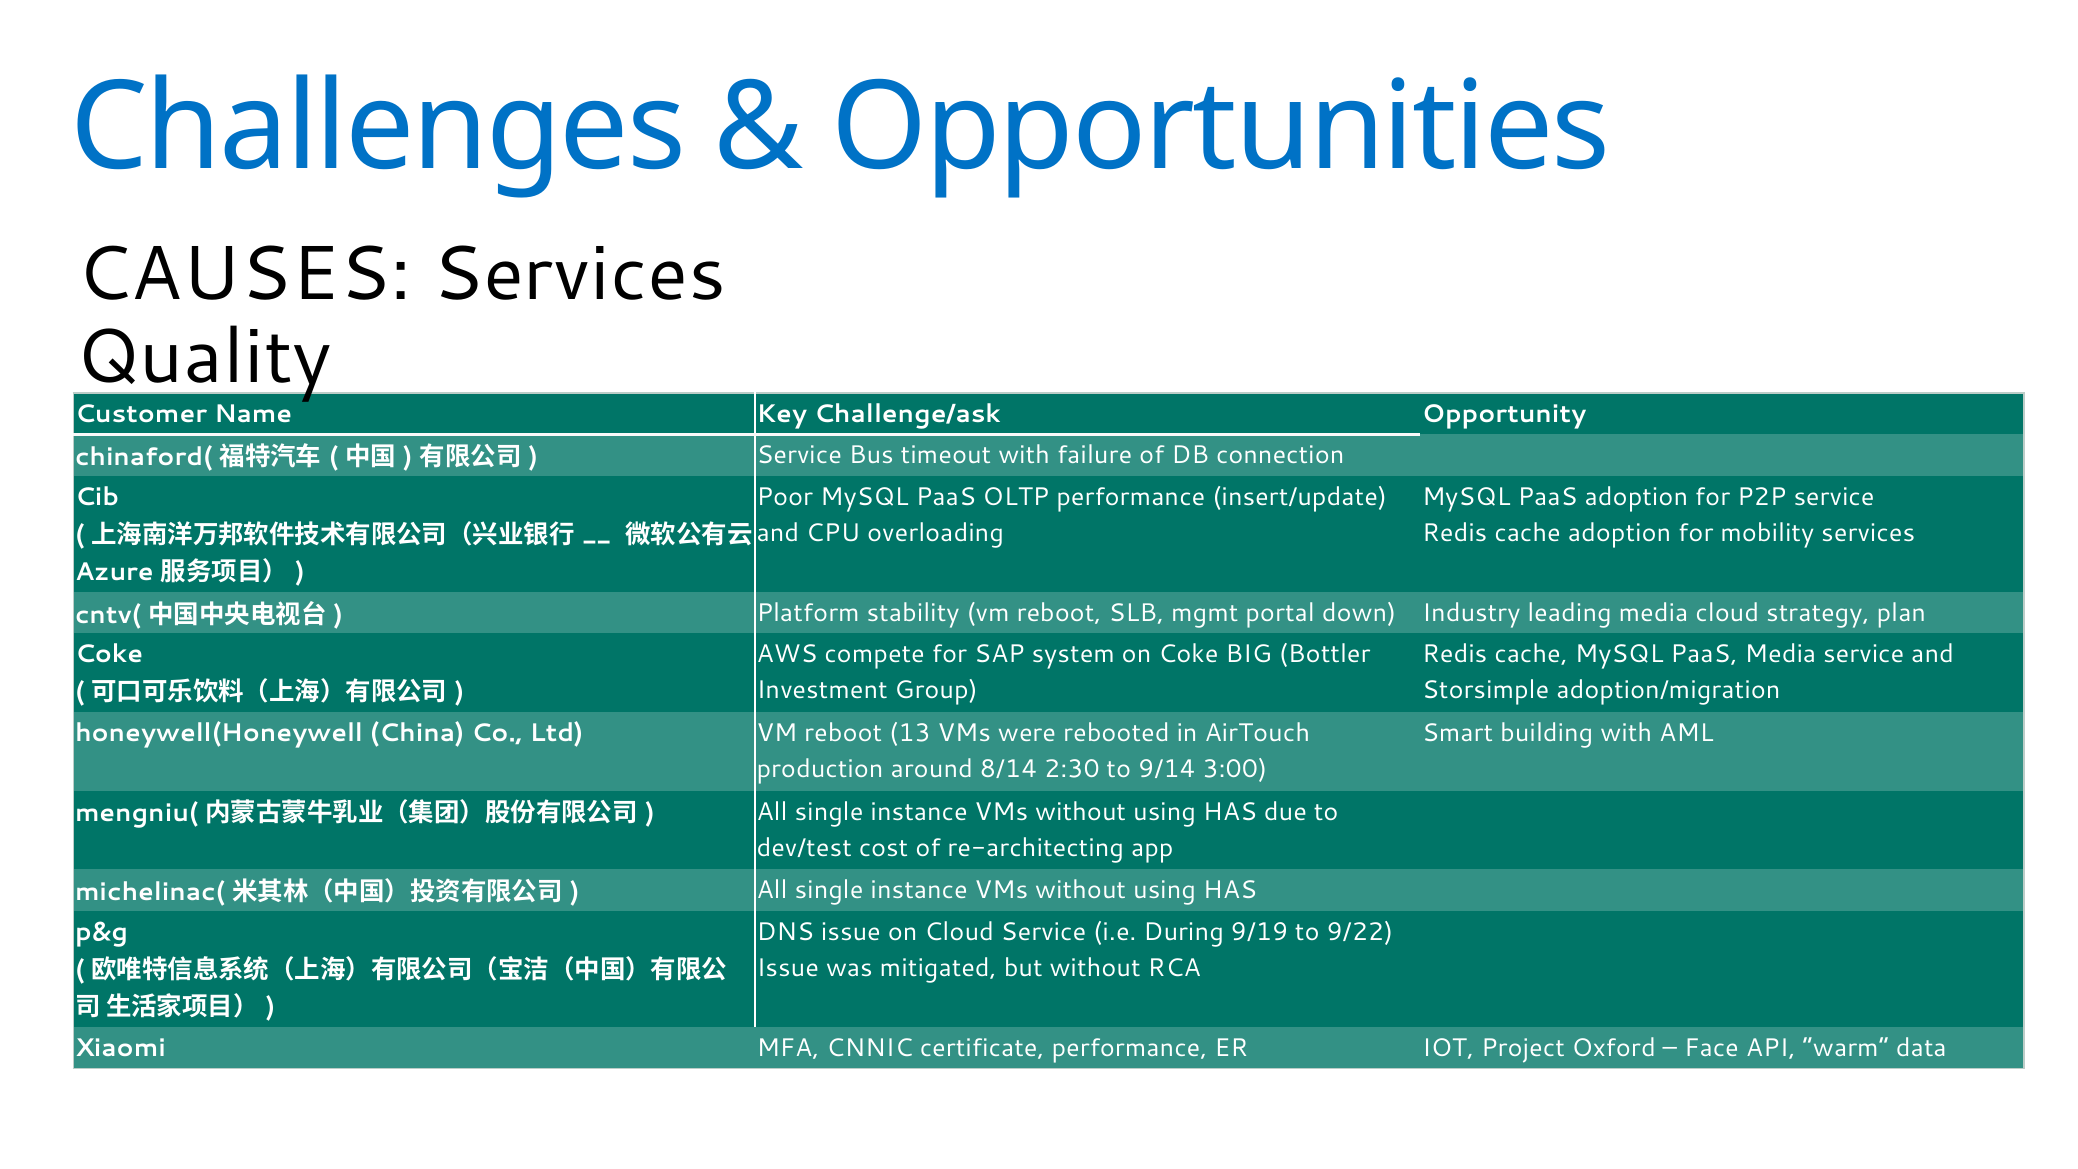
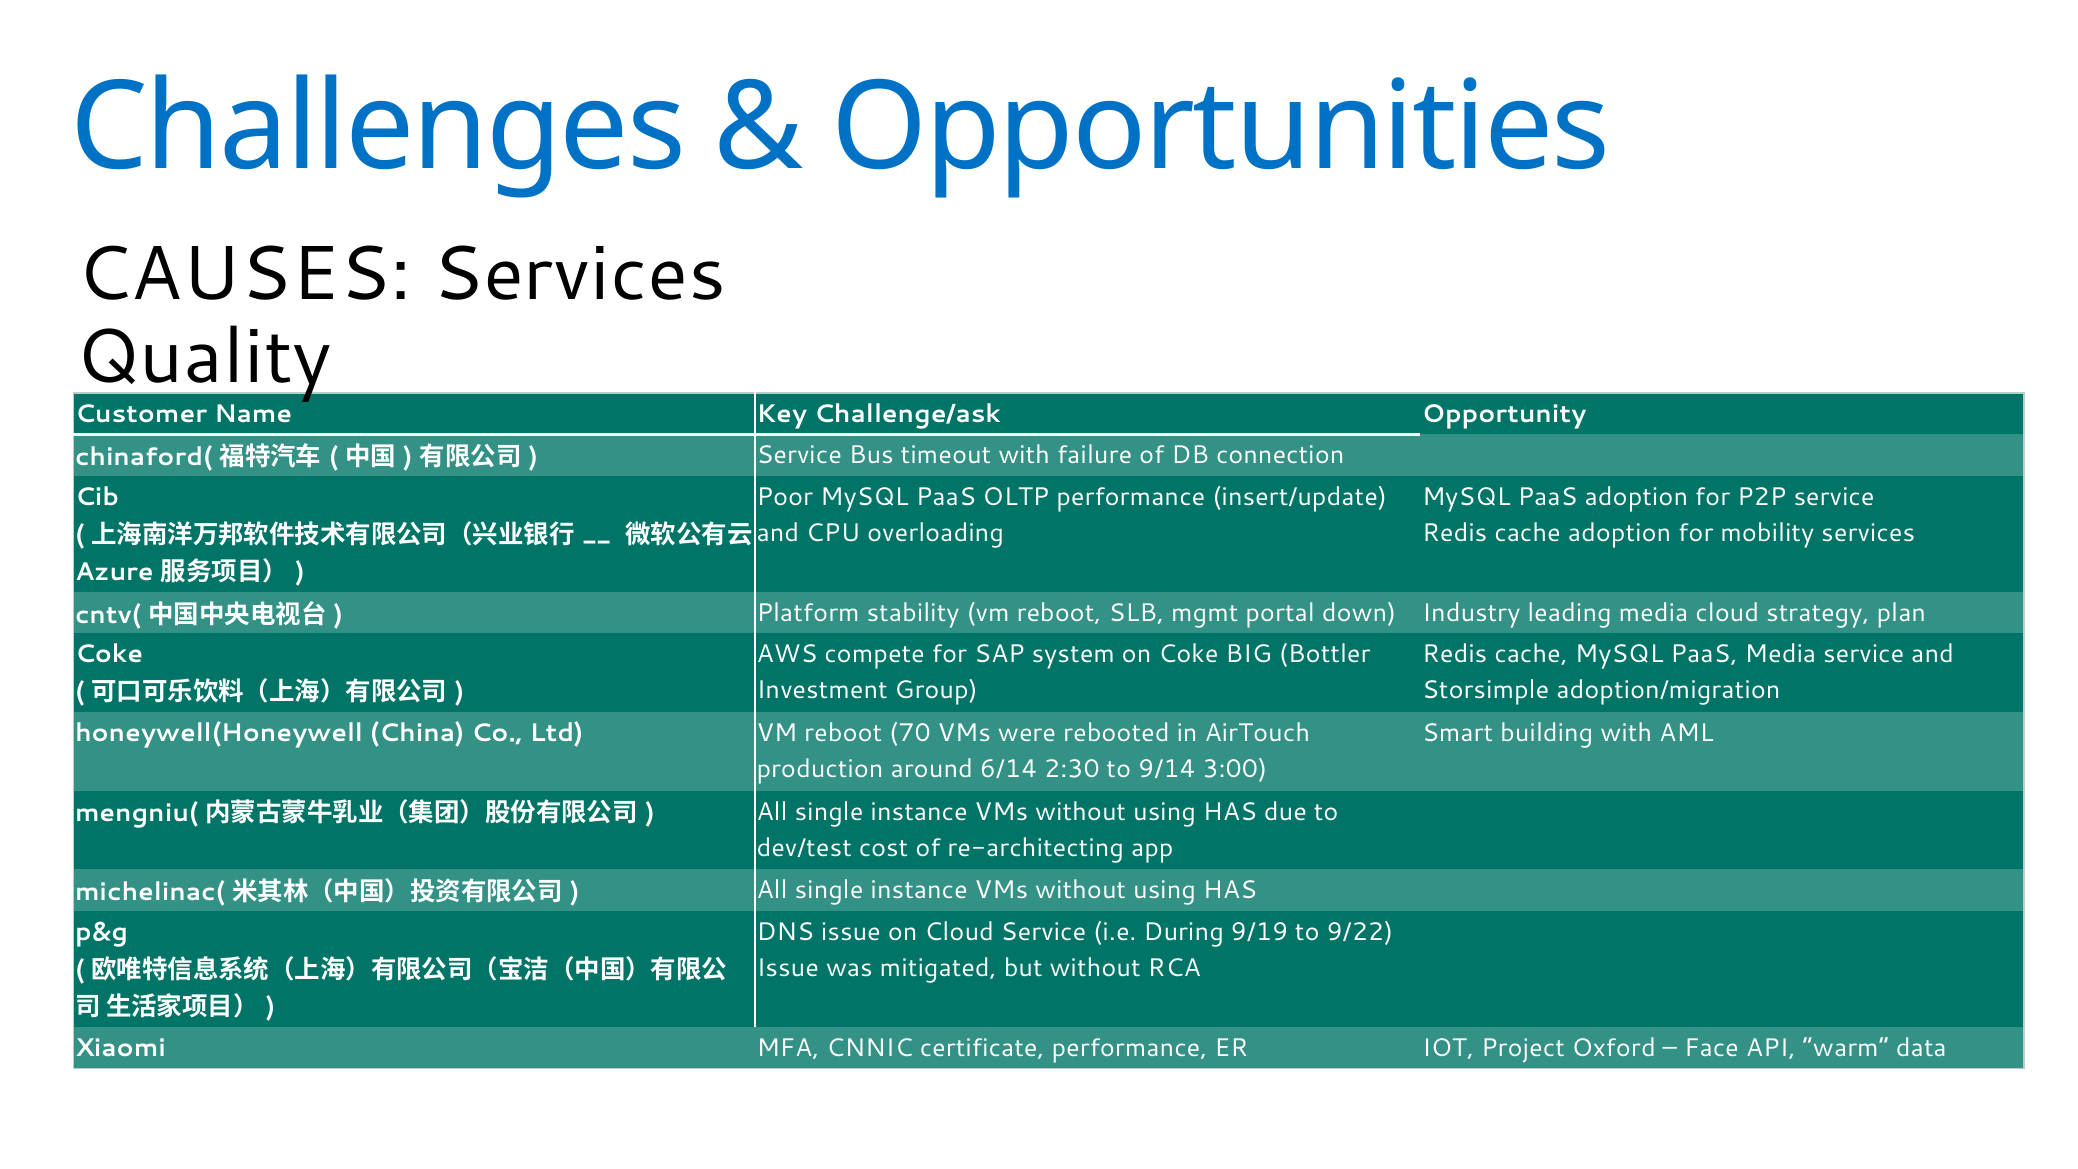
13: 13 -> 70
8/14: 8/14 -> 6/14
